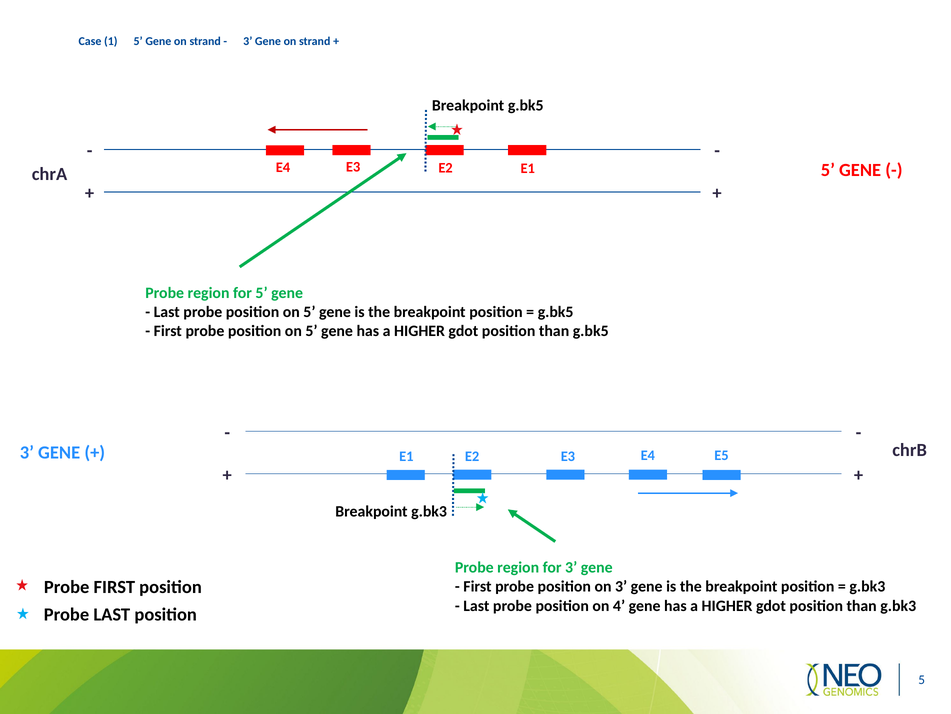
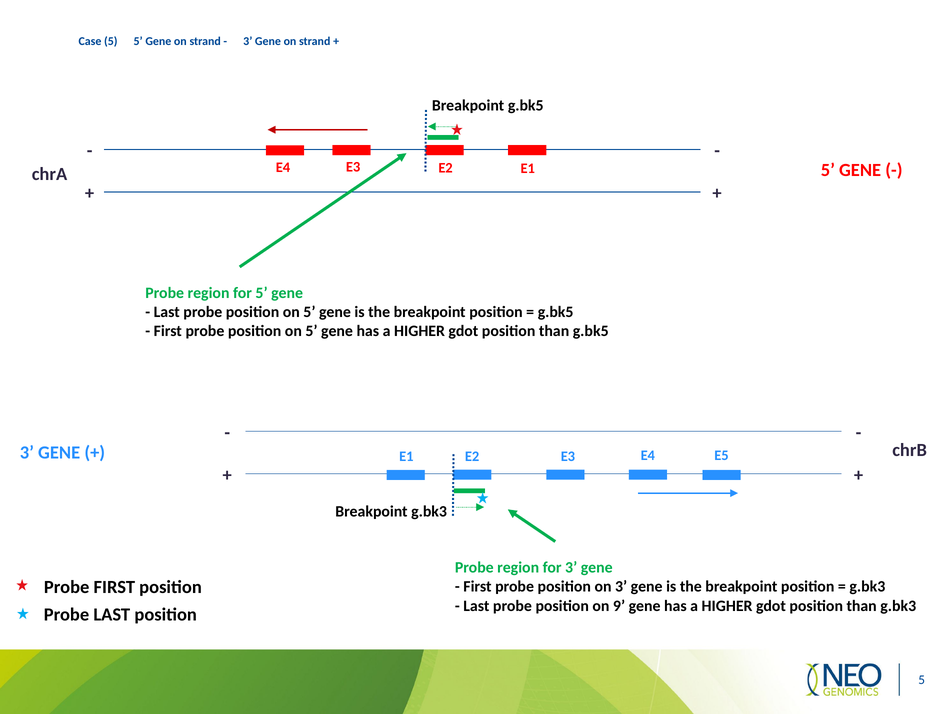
Case 1: 1 -> 5
4: 4 -> 9
